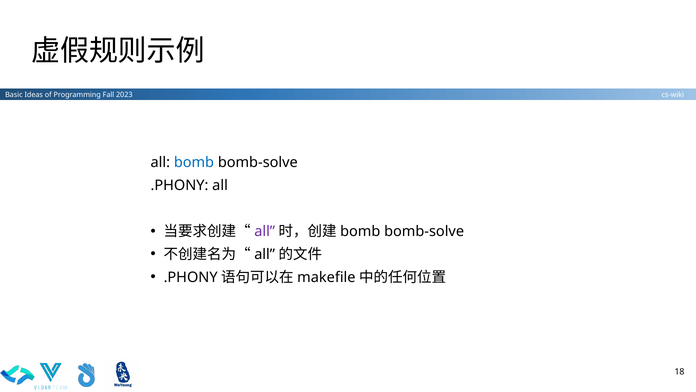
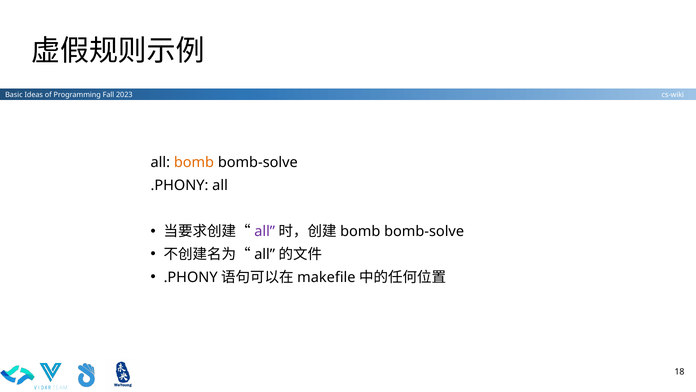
bomb at (194, 162) colour: blue -> orange
